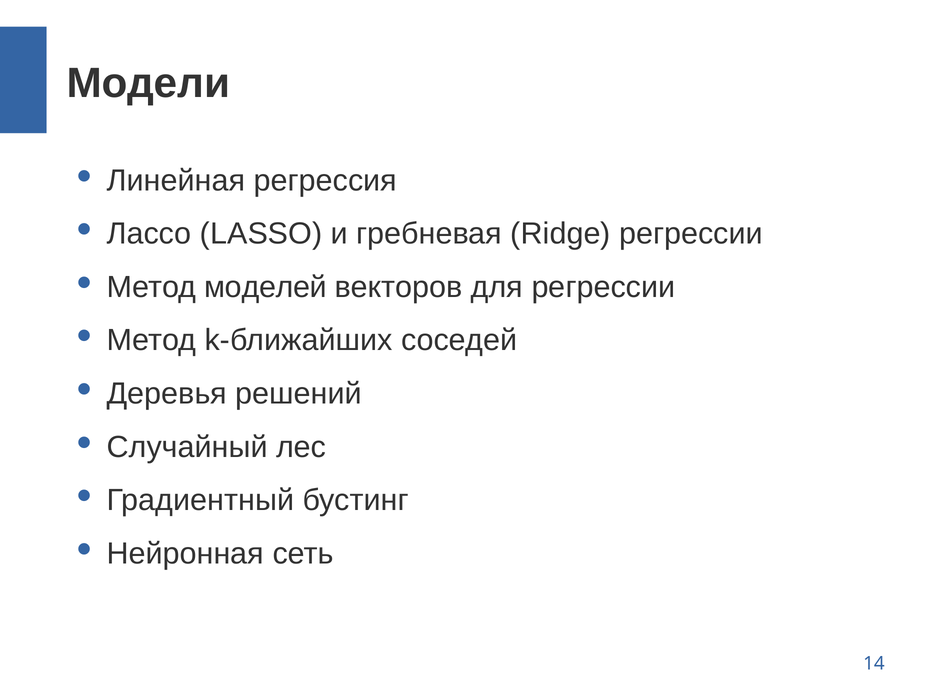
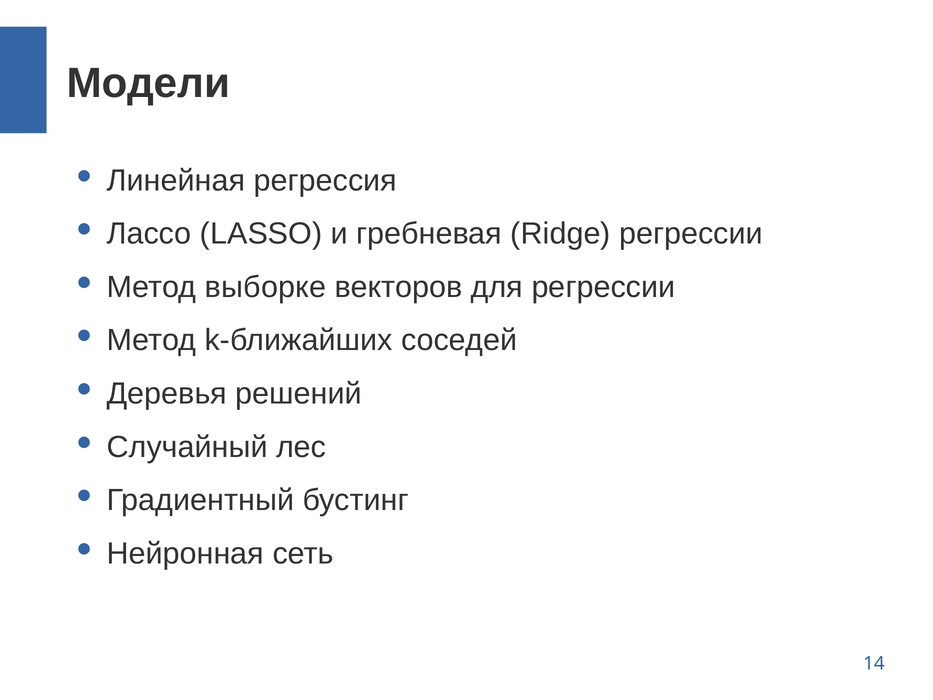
моделей: моделей -> выборке
